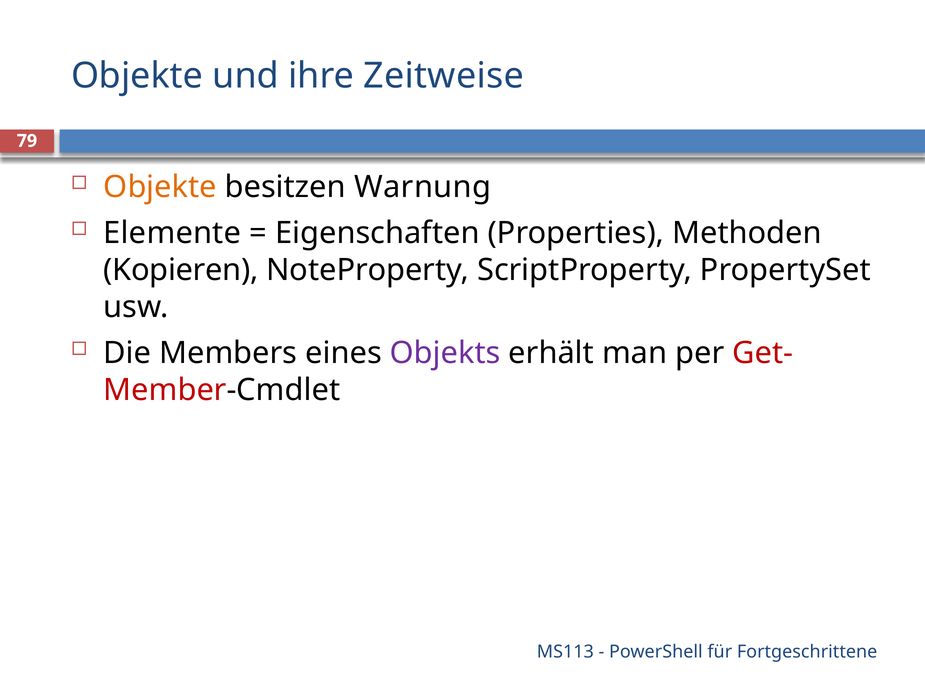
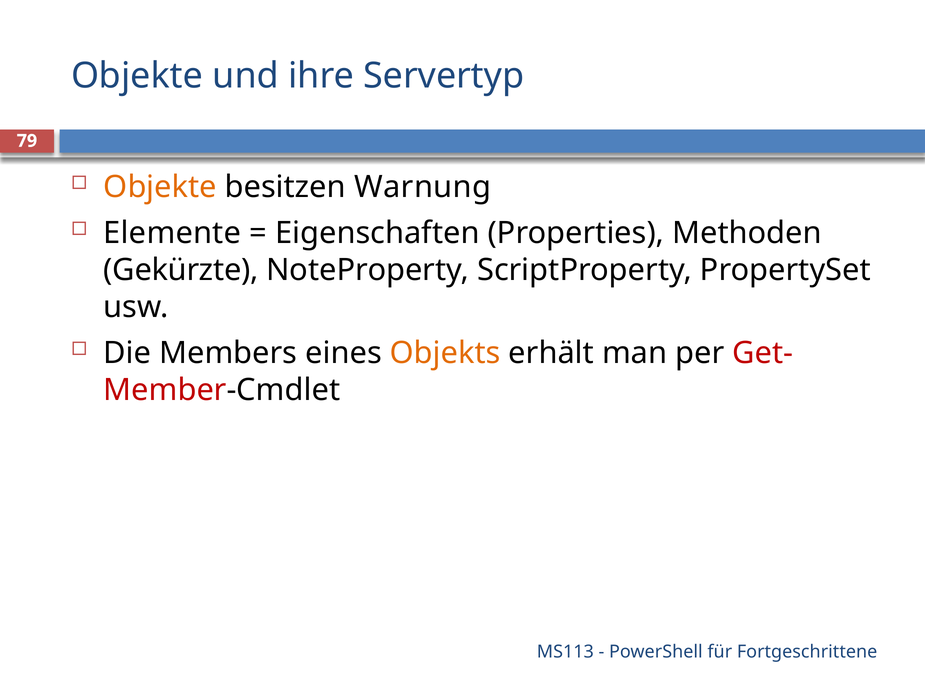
Zeitweise: Zeitweise -> Servertyp
Kopieren: Kopieren -> Gekürzte
Objekts colour: purple -> orange
